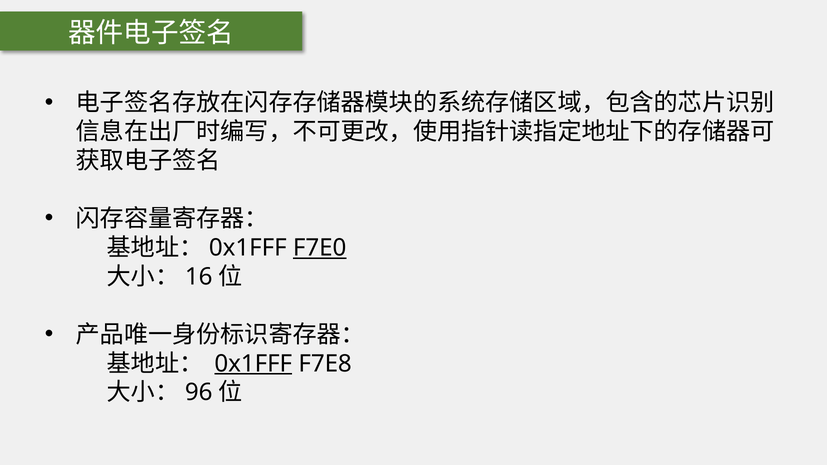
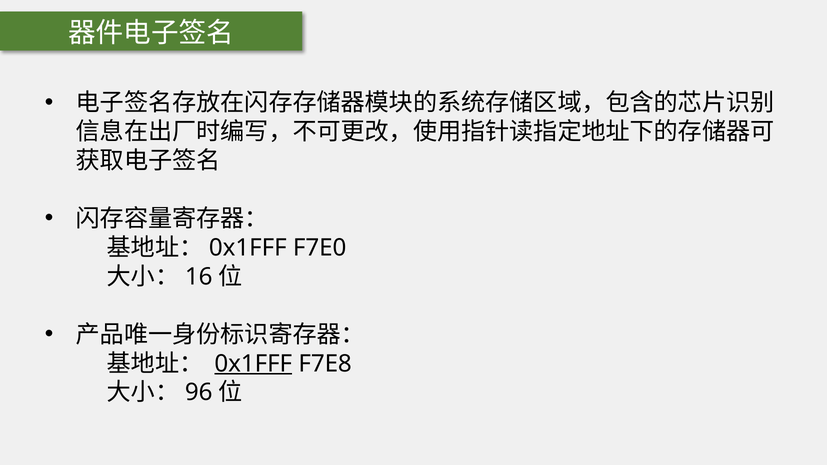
F7E0 underline: present -> none
